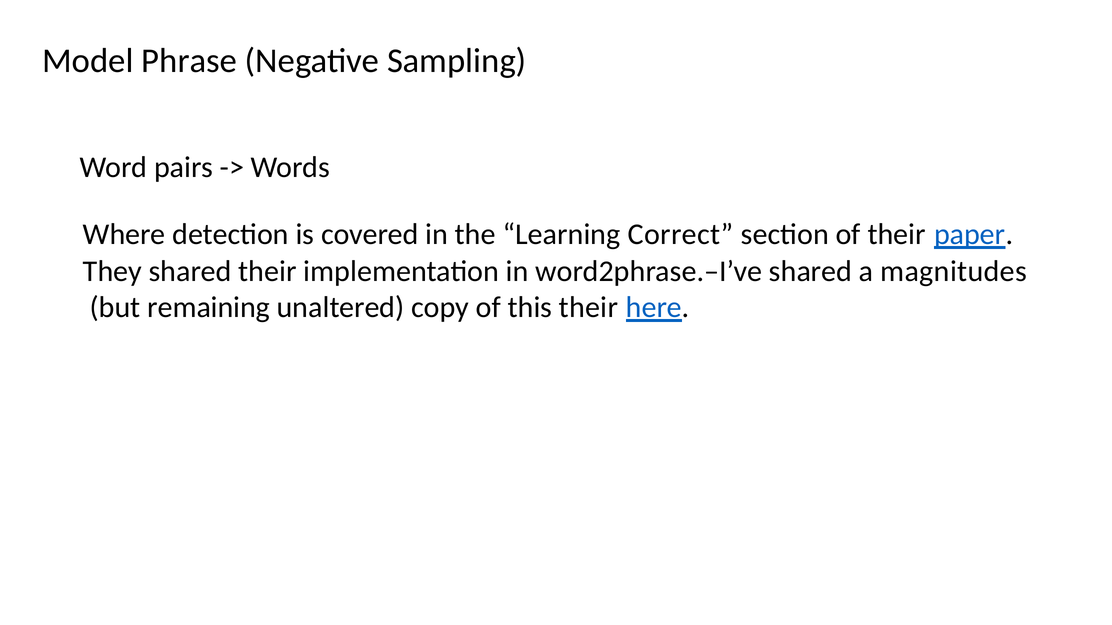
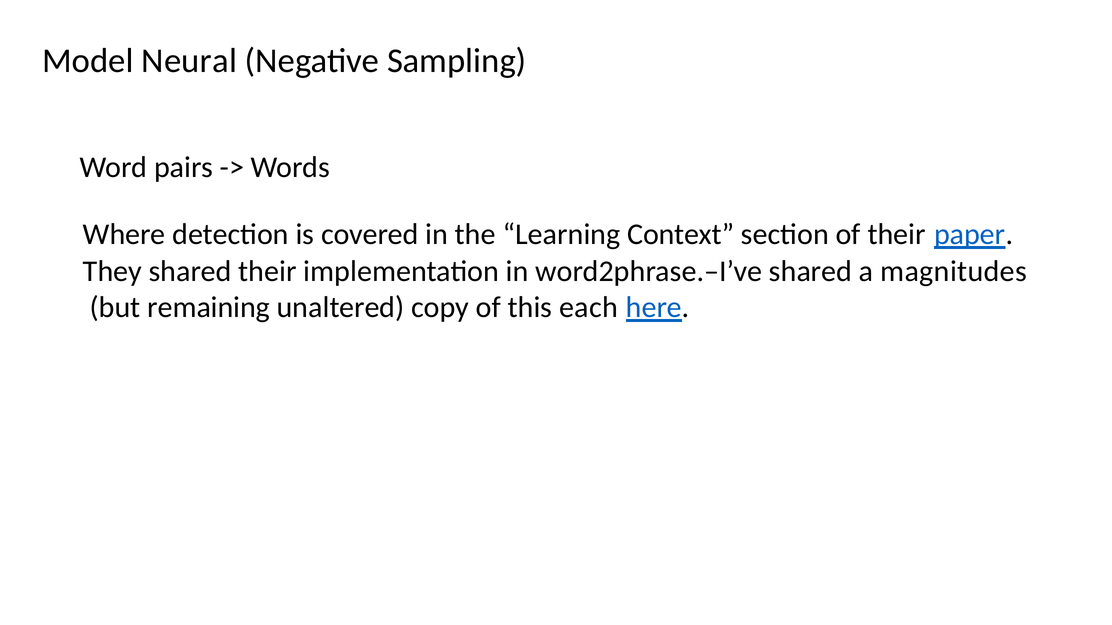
Phrase: Phrase -> Neural
Correct: Correct -> Context
this their: their -> each
